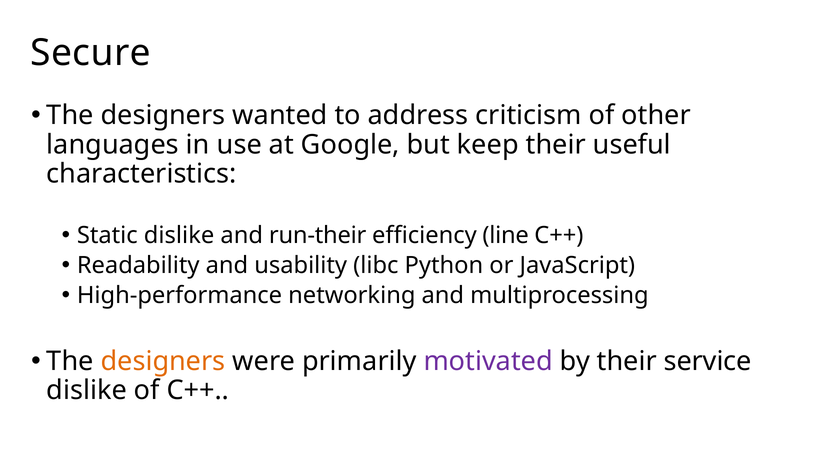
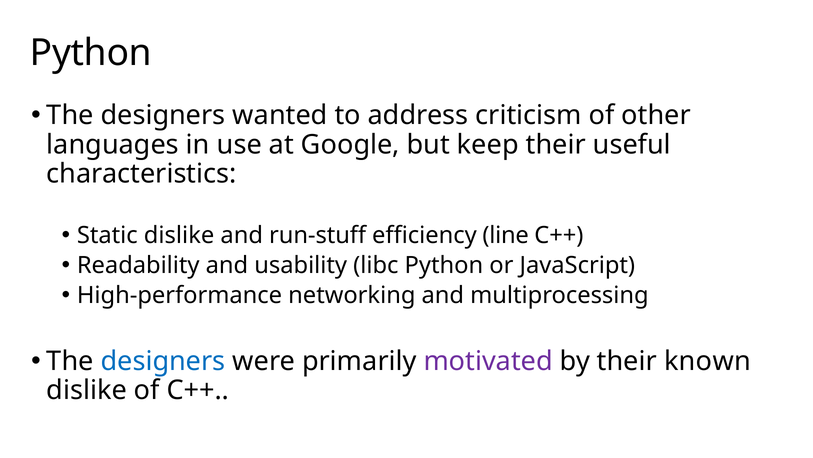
Secure at (91, 53): Secure -> Python
run-their: run-their -> run-stuff
designers at (163, 361) colour: orange -> blue
service: service -> known
